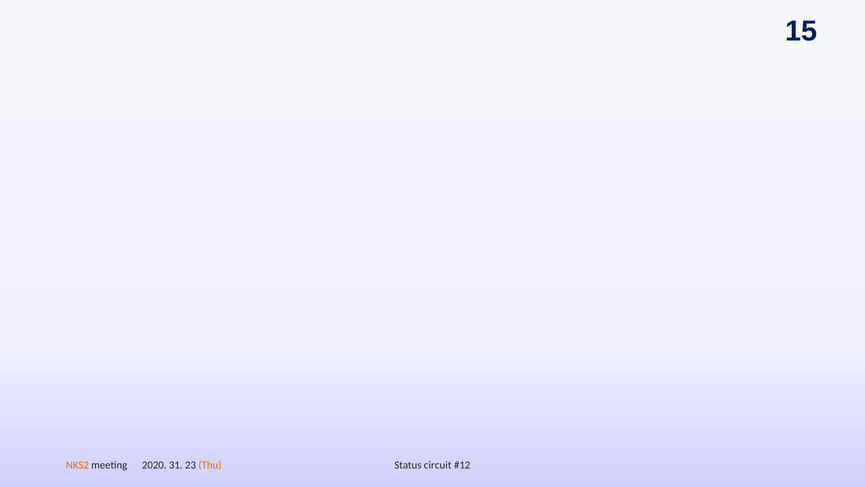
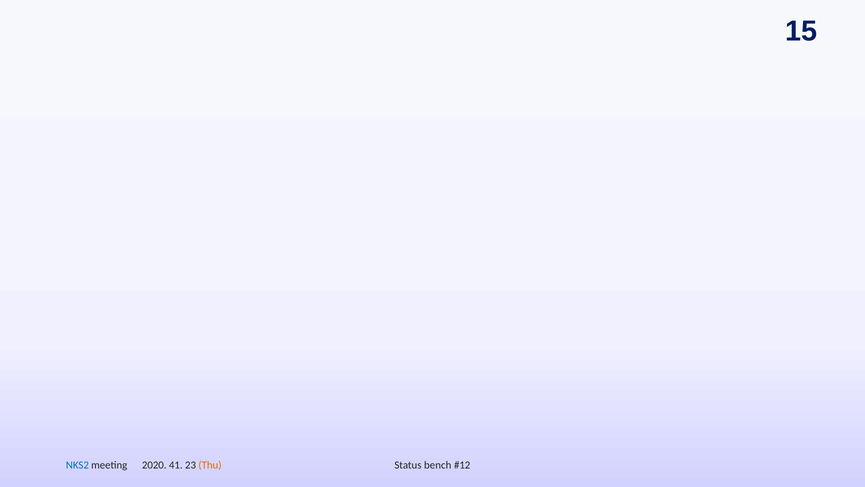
NKS2 colour: orange -> blue
31: 31 -> 41
circuit: circuit -> bench
